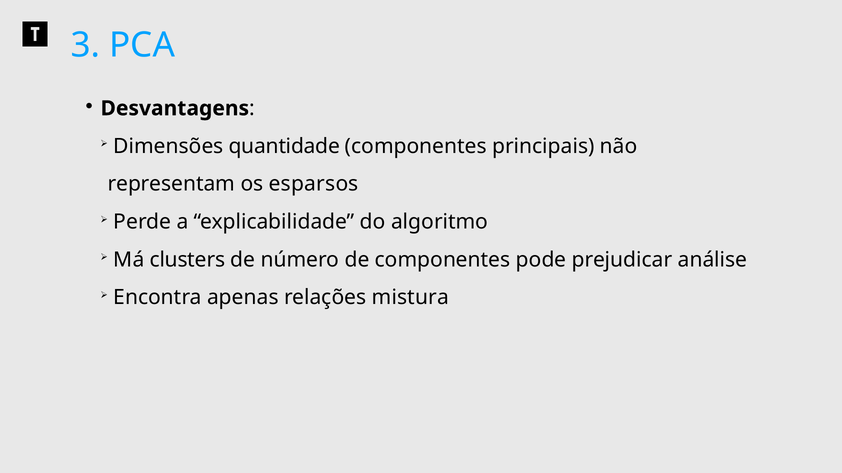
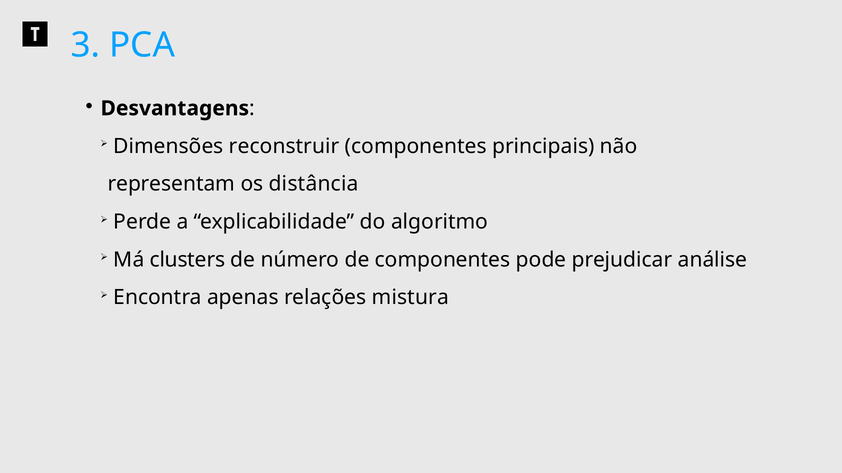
quantidade: quantidade -> reconstruir
esparsos: esparsos -> distância
